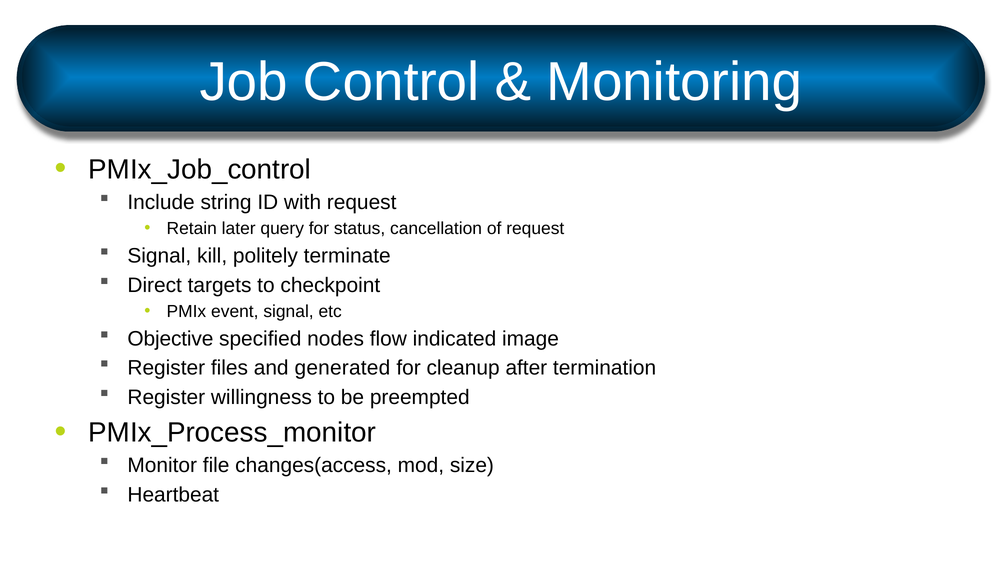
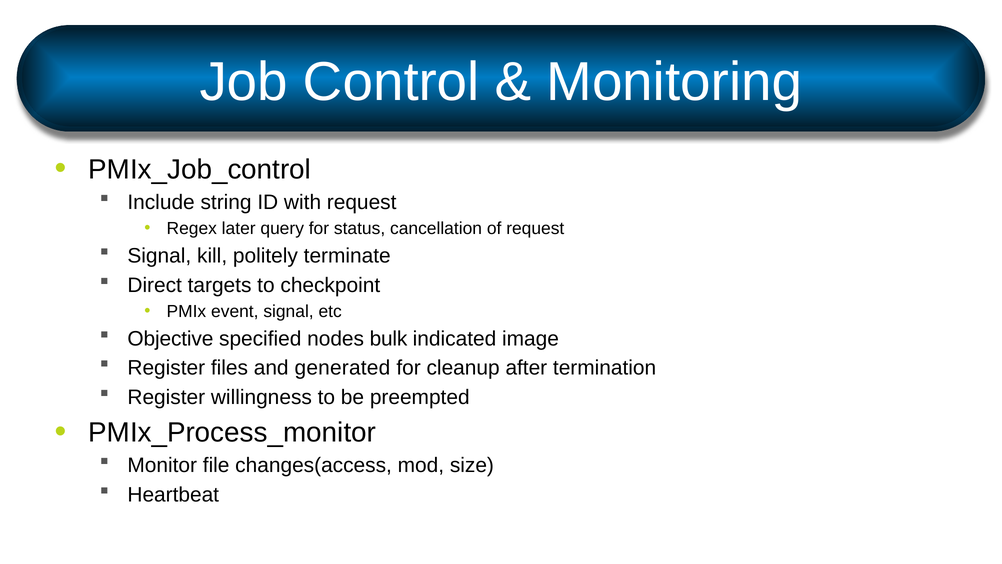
Retain: Retain -> Regex
flow: flow -> bulk
